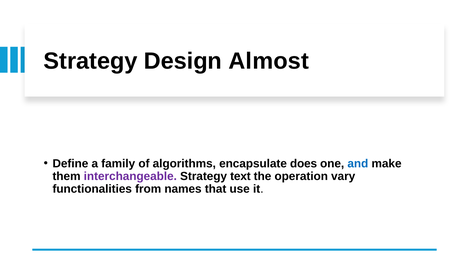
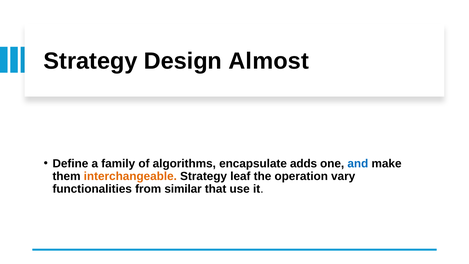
does: does -> adds
interchangeable colour: purple -> orange
text: text -> leaf
names: names -> similar
